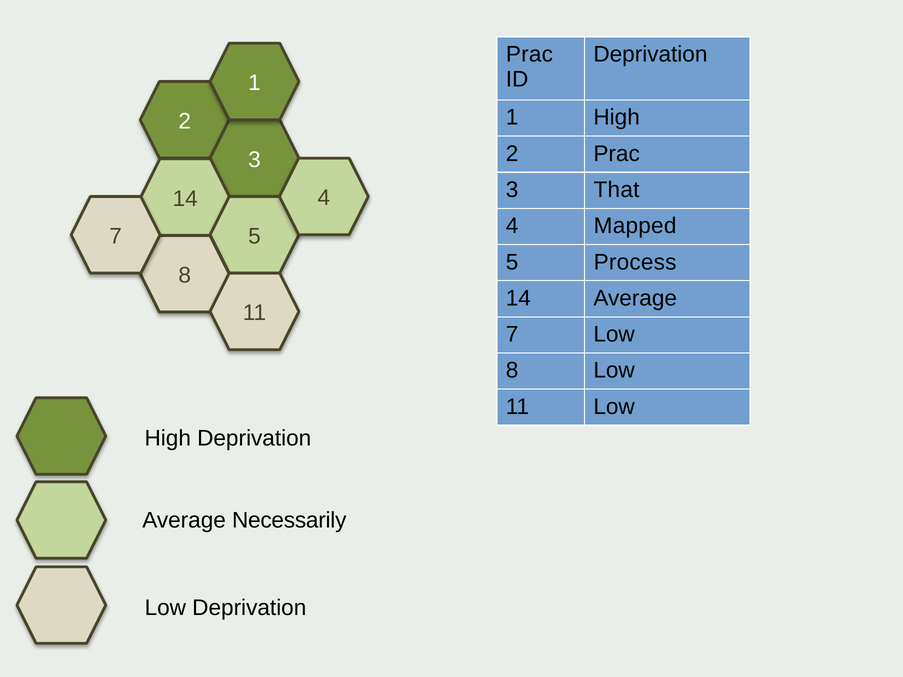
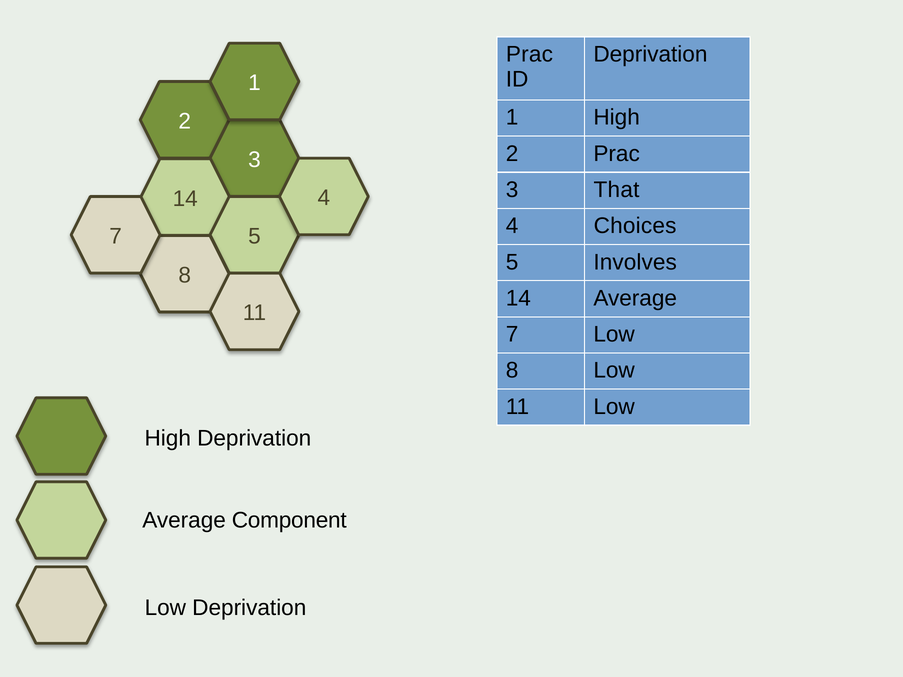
Mapped: Mapped -> Choices
Process: Process -> Involves
Necessarily: Necessarily -> Component
